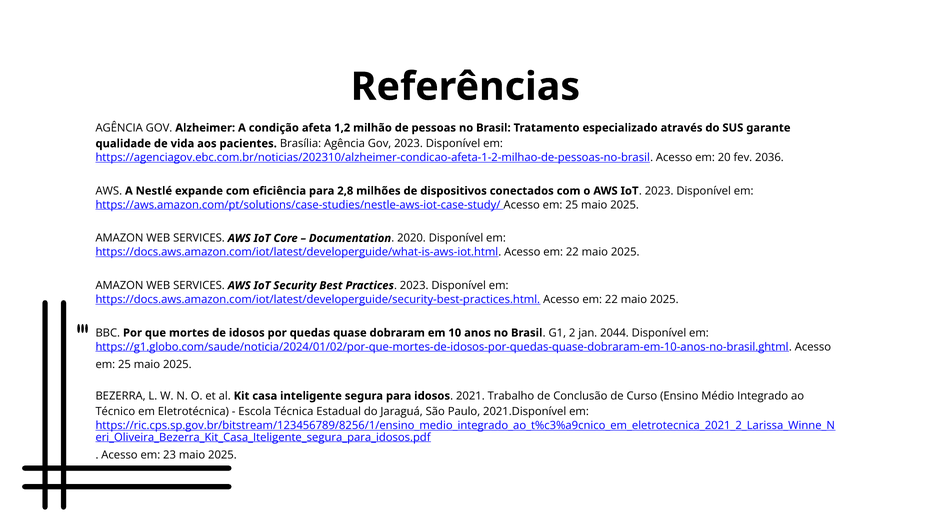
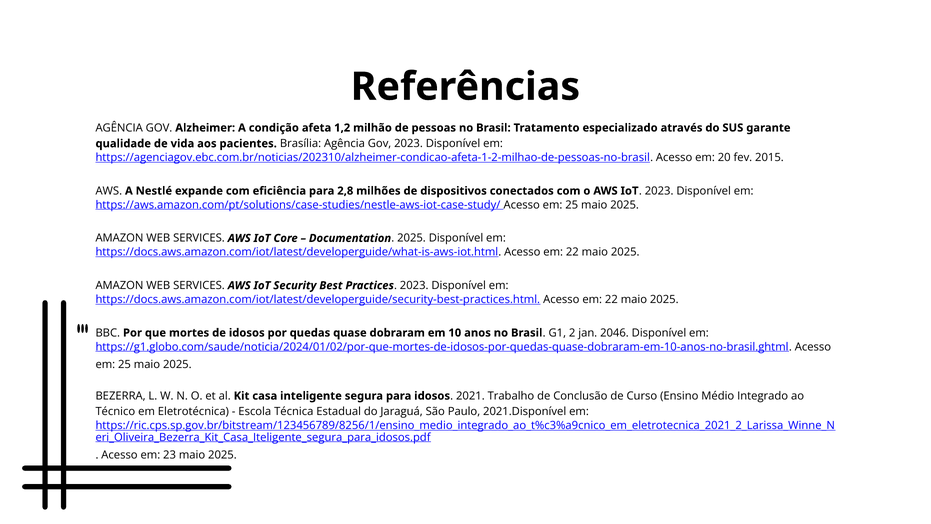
2036: 2036 -> 2015
2020 at (411, 238): 2020 -> 2025
2044: 2044 -> 2046
